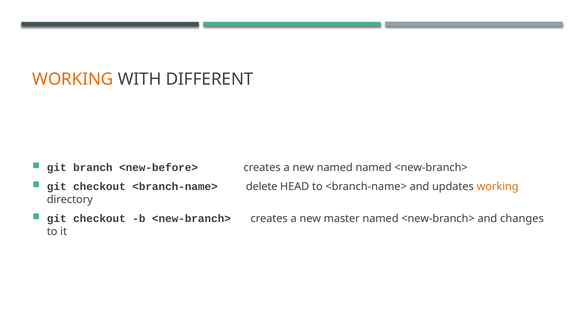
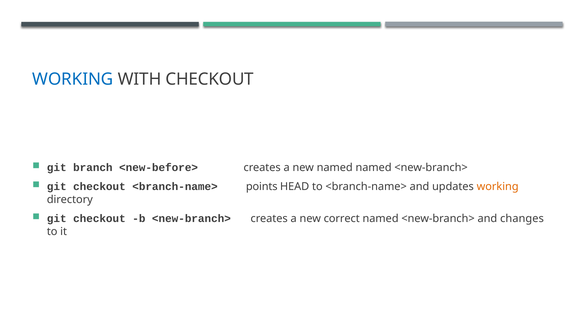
WORKING at (73, 79) colour: orange -> blue
WITH DIFFERENT: DIFFERENT -> CHECKOUT
delete: delete -> points
master: master -> correct
